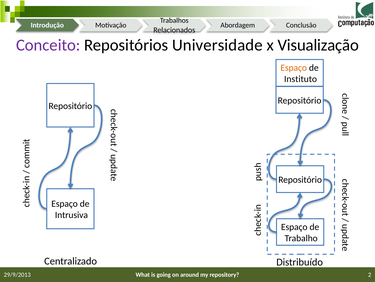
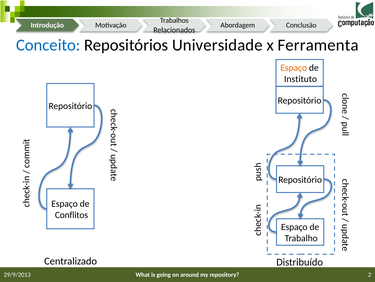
Conceito colour: purple -> blue
Visualização: Visualização -> Ferramenta
Intrusiva: Intrusiva -> Conflitos
